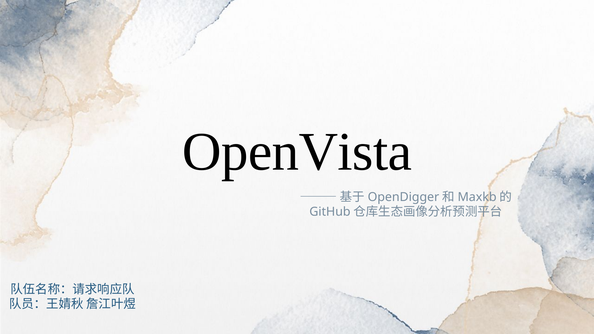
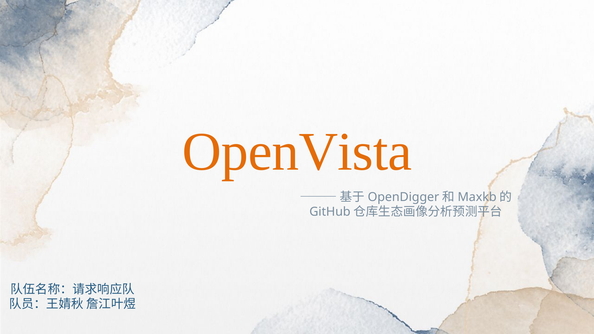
OpenVista colour: black -> orange
